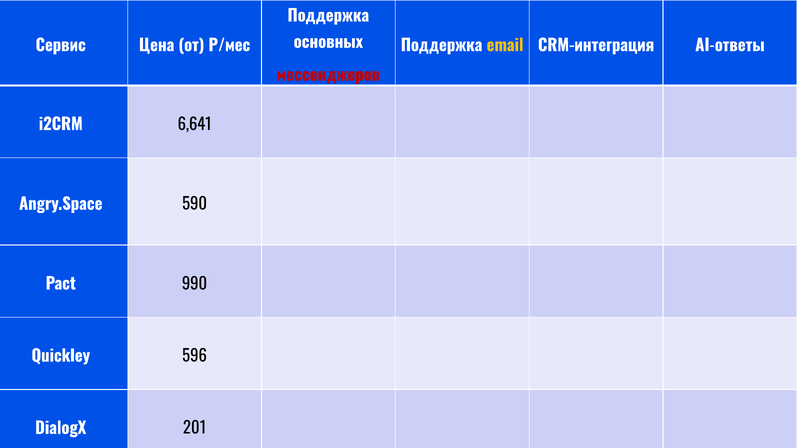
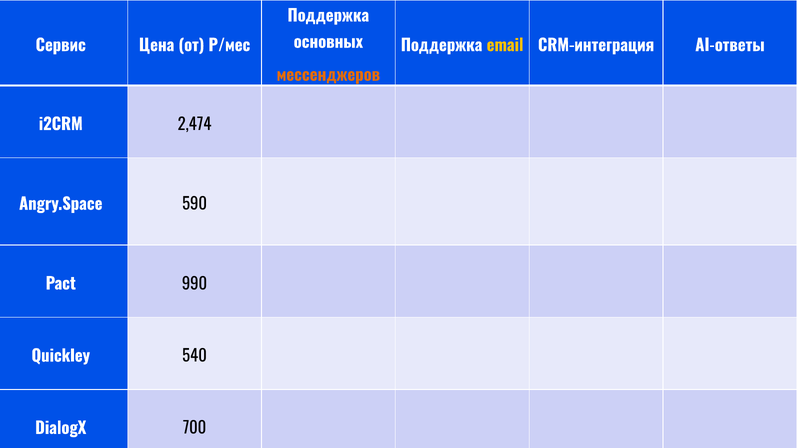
мессенджеров colour: red -> orange
6,641: 6,641 -> 2,474
596: 596 -> 540
201: 201 -> 700
